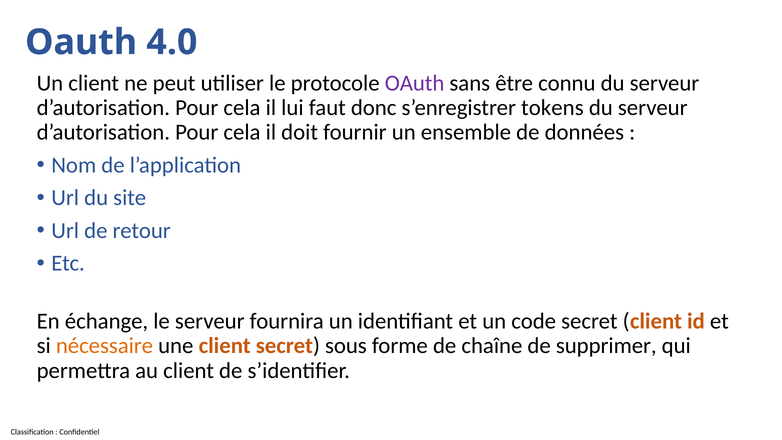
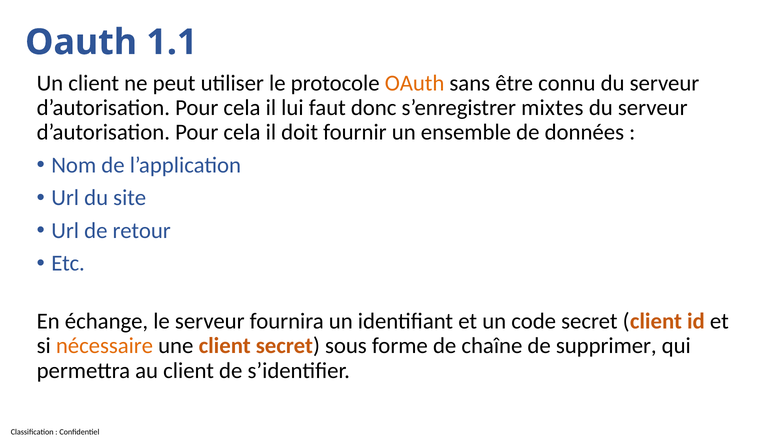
4.0: 4.0 -> 1.1
OAuth at (415, 83) colour: purple -> orange
tokens: tokens -> mixtes
